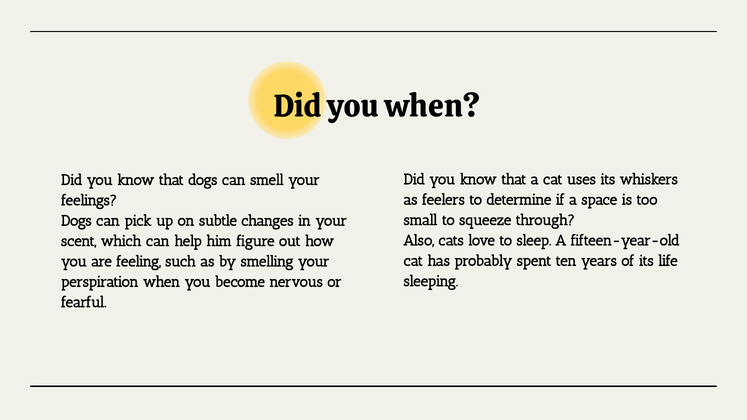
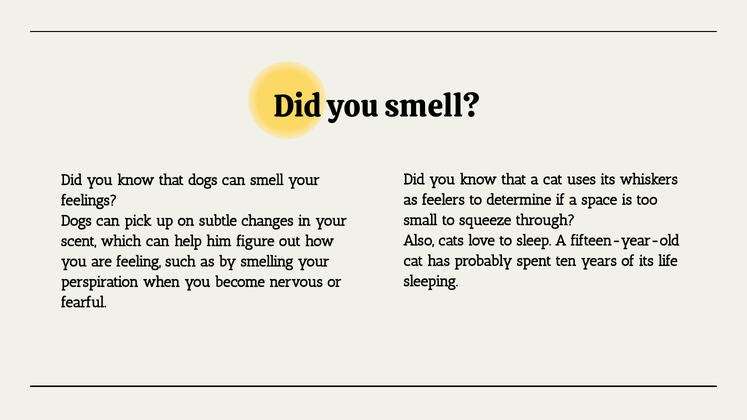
you when: when -> smell
